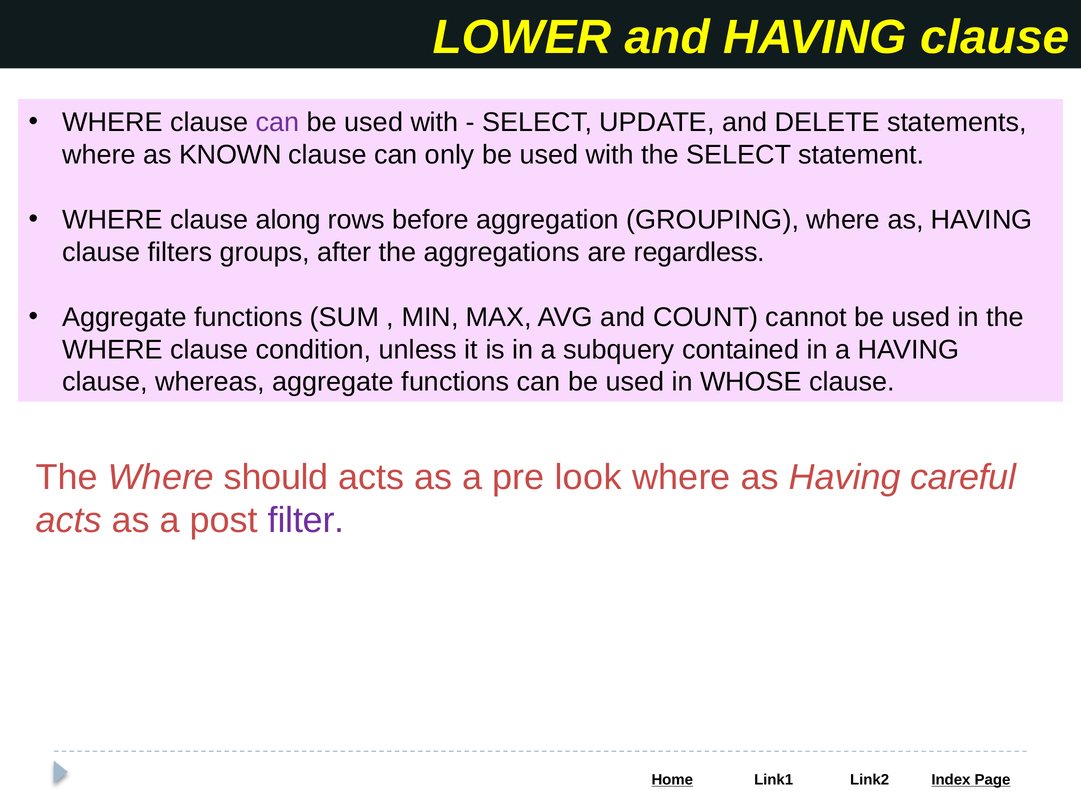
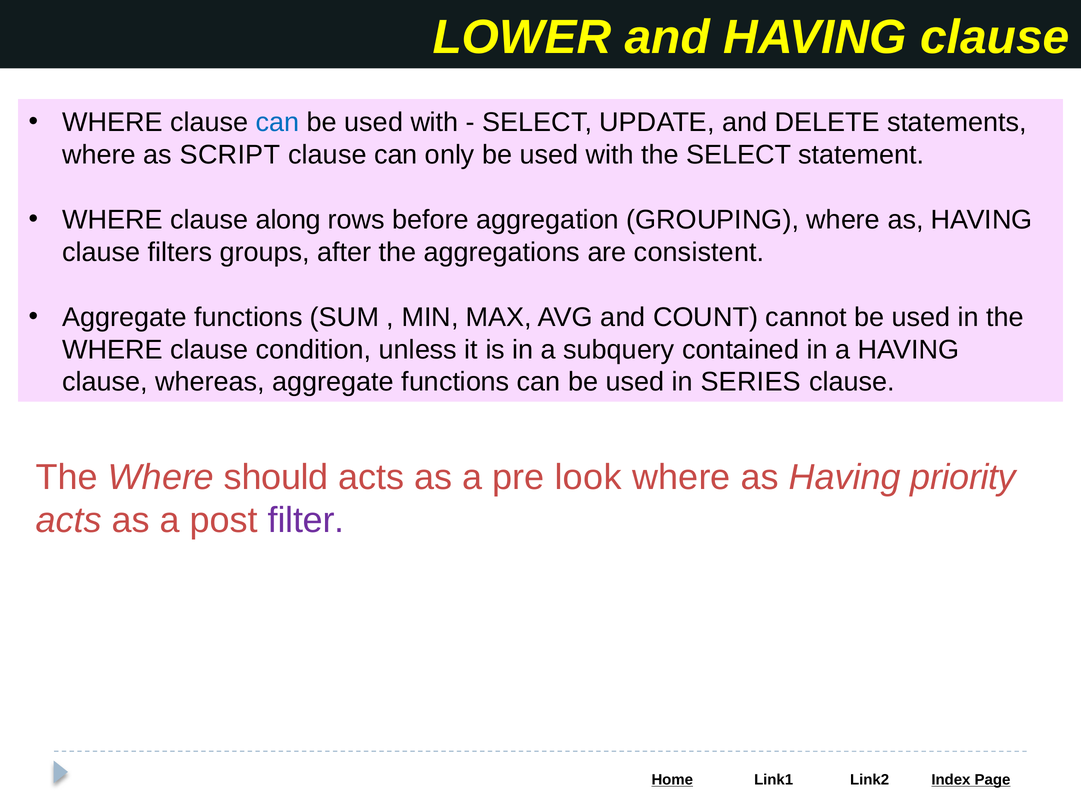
can at (278, 122) colour: purple -> blue
KNOWN: KNOWN -> SCRIPT
regardless: regardless -> consistent
WHOSE: WHOSE -> SERIES
careful: careful -> priority
